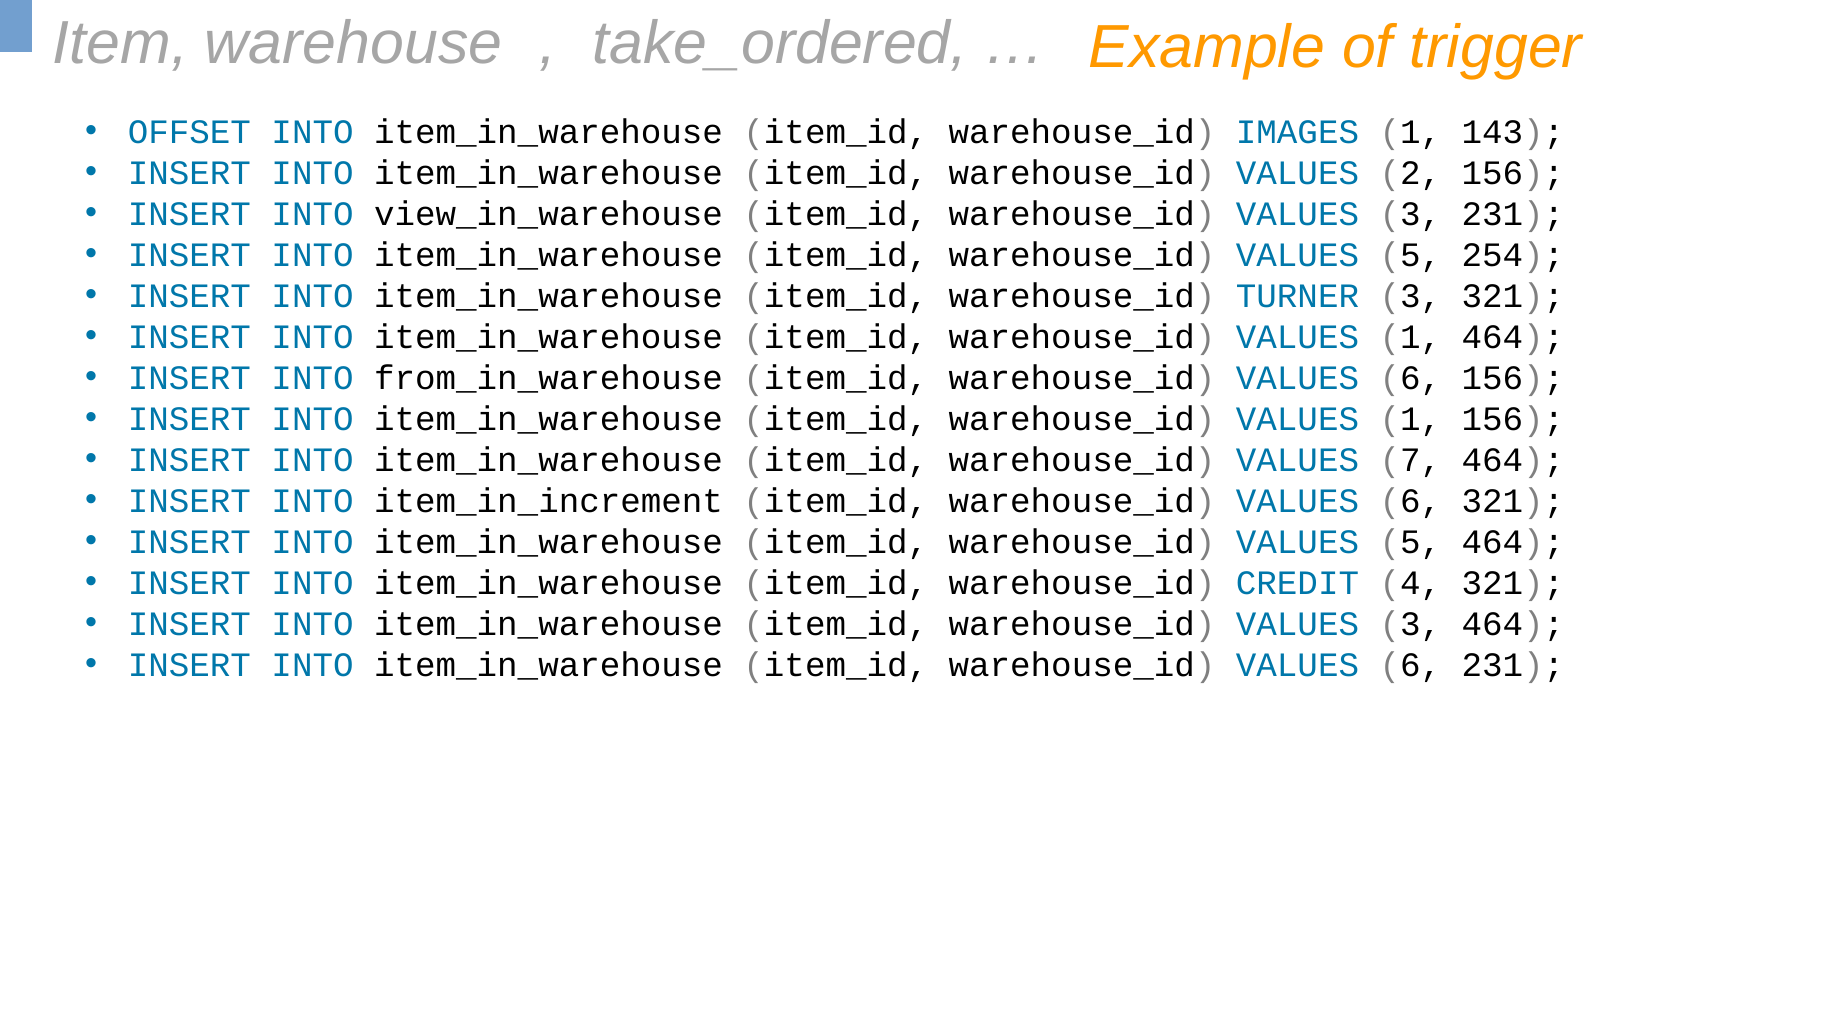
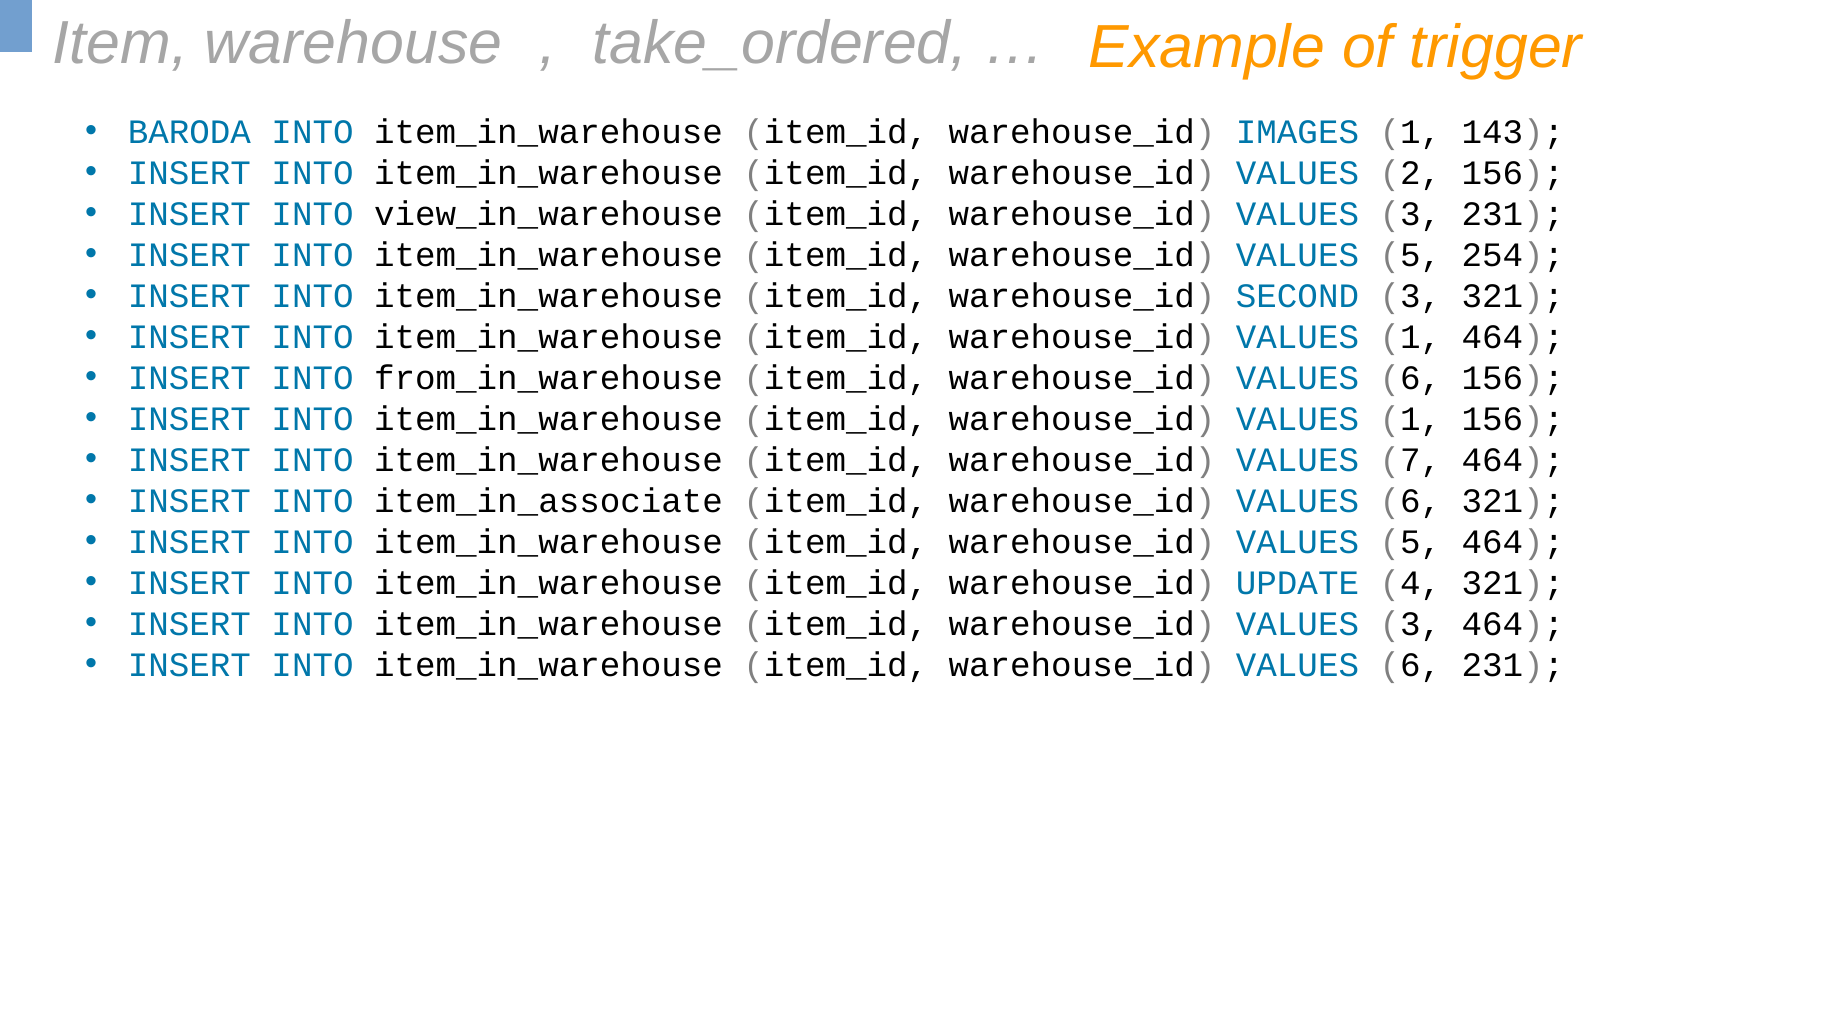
OFFSET: OFFSET -> BARODA
TURNER: TURNER -> SECOND
item_in_increment: item_in_increment -> item_in_associate
CREDIT: CREDIT -> UPDATE
